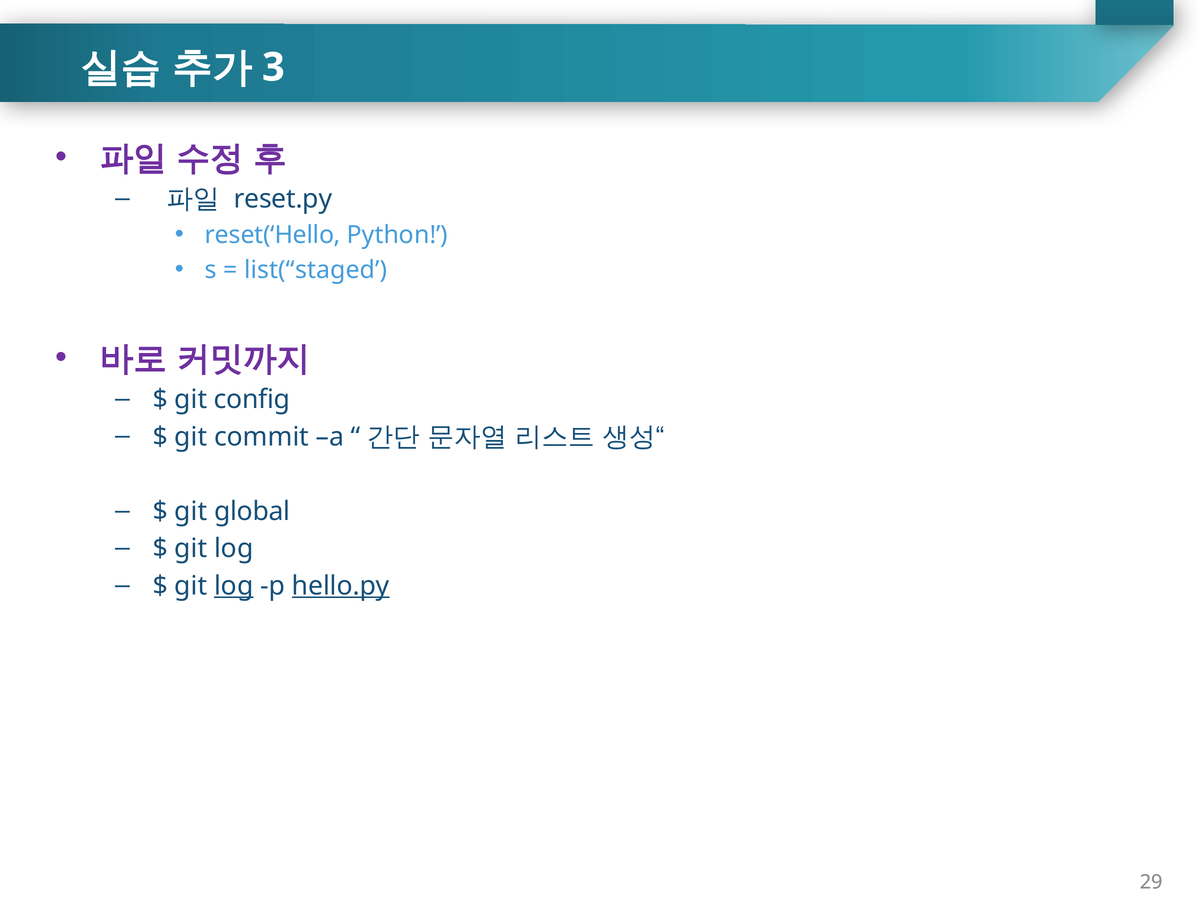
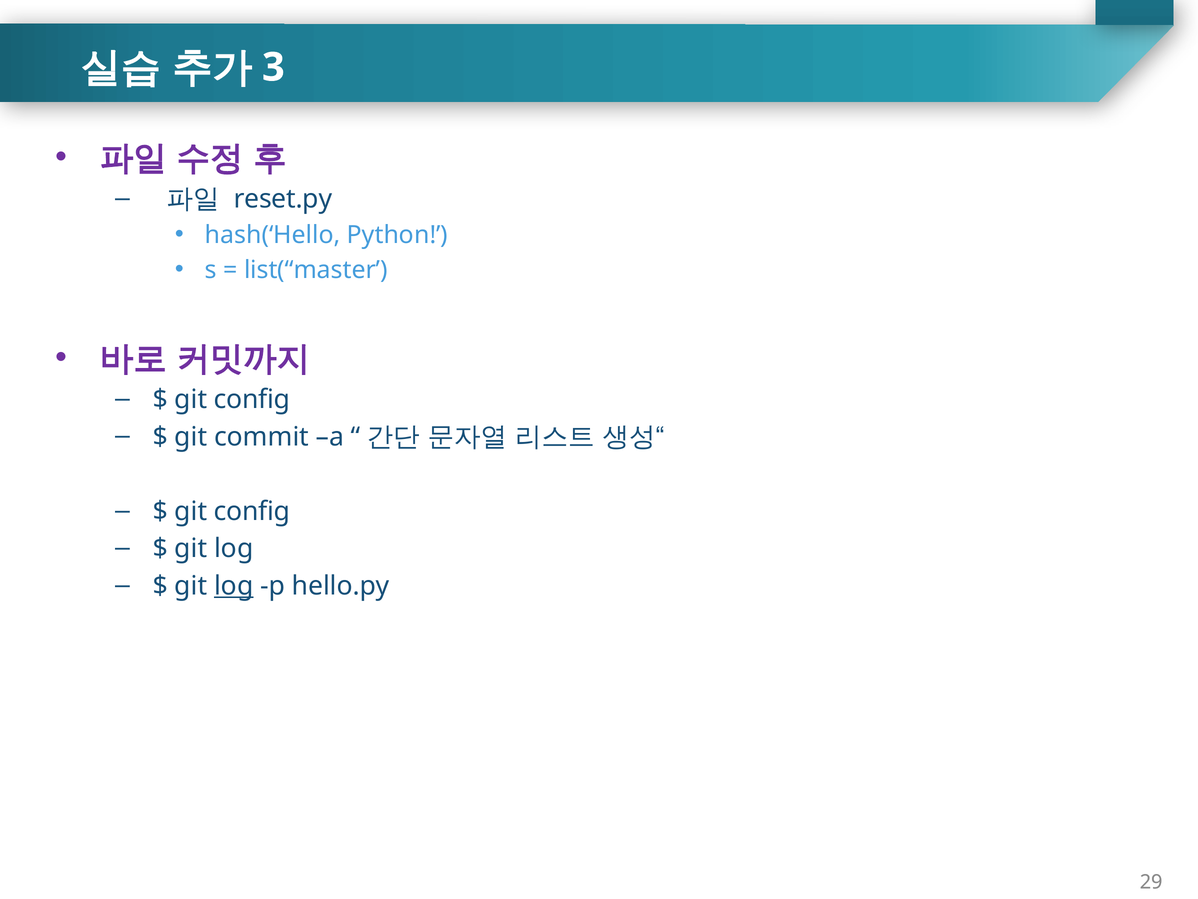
reset(‘Hello: reset(‘Hello -> hash(‘Hello
list(“staged: list(“staged -> list(“master
global at (252, 511): global -> config
hello.py underline: present -> none
